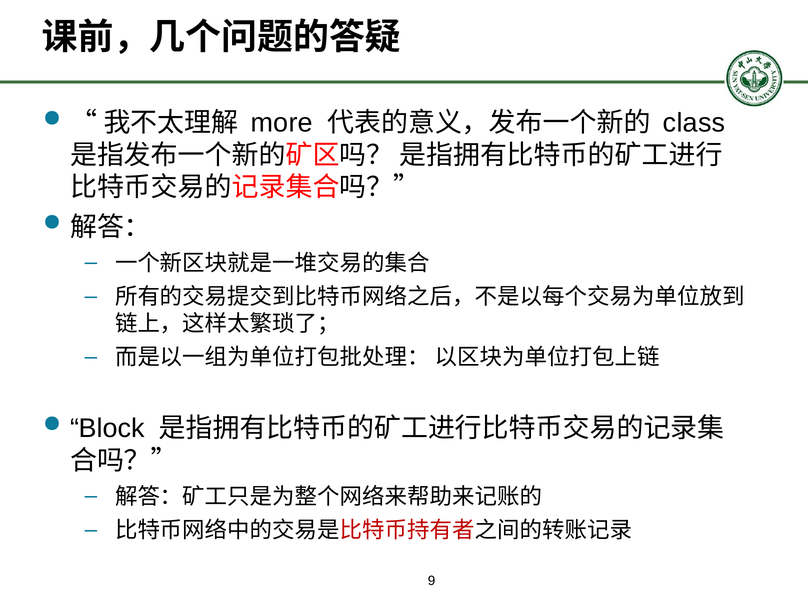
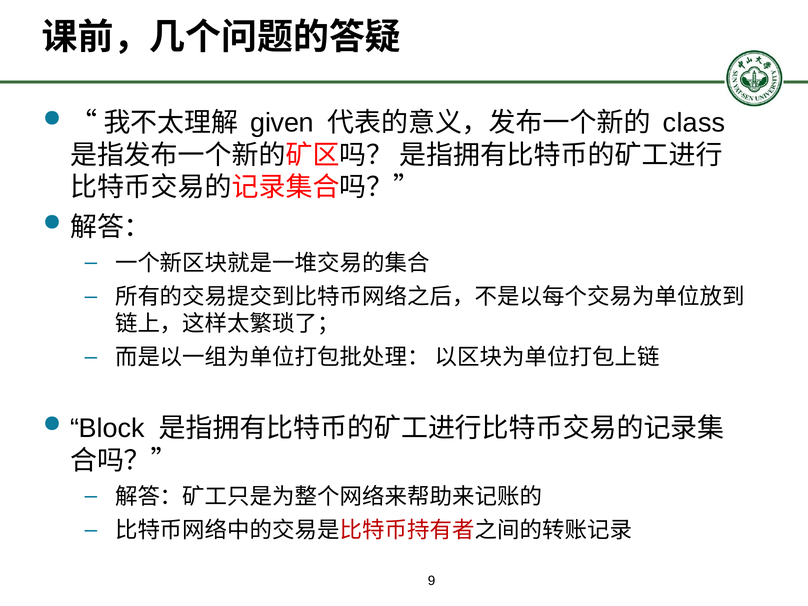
more: more -> given
